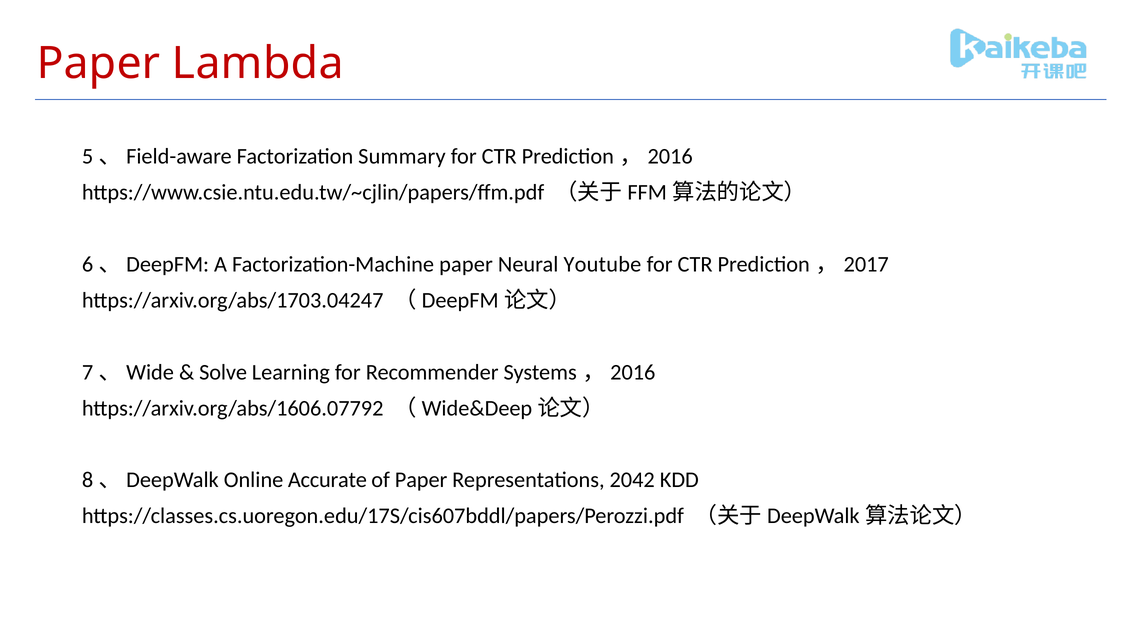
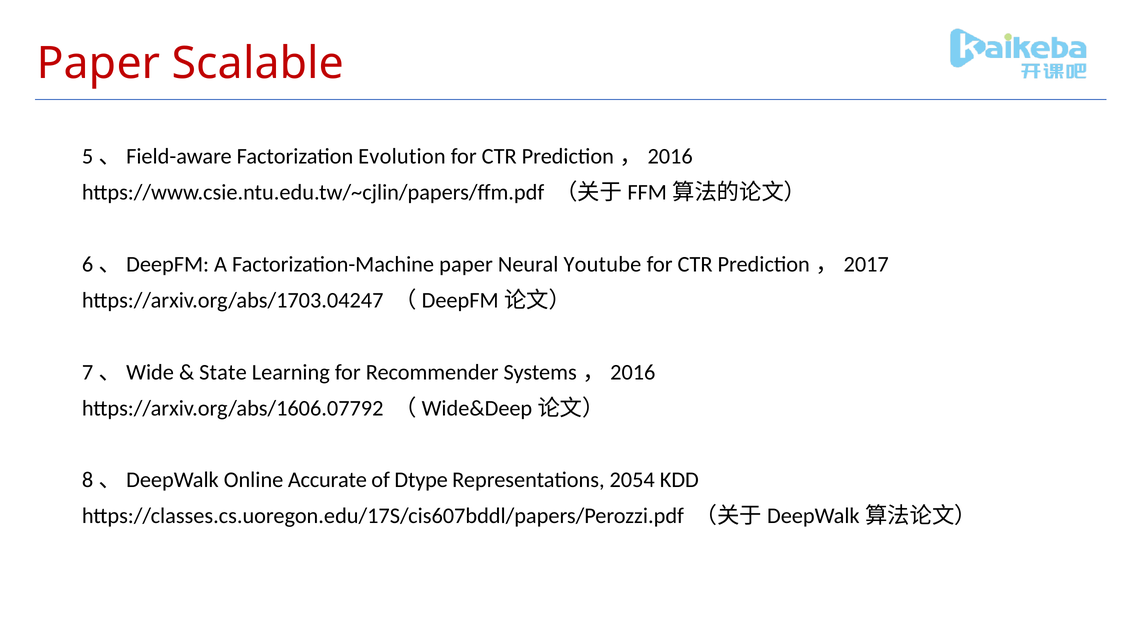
Lambda: Lambda -> Scalable
Summary: Summary -> Evolution
Solve: Solve -> State
of Paper: Paper -> Dtype
2042: 2042 -> 2054
